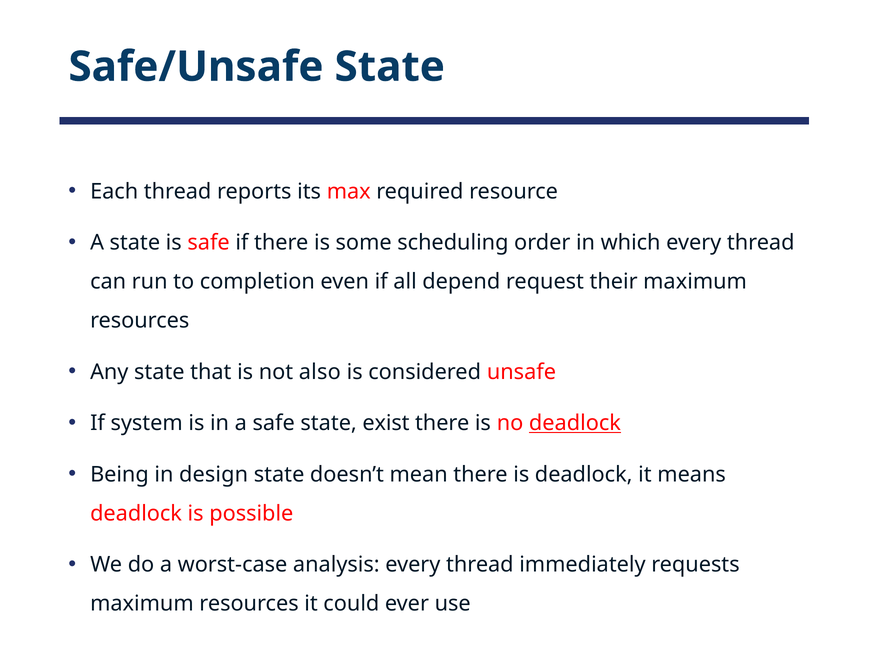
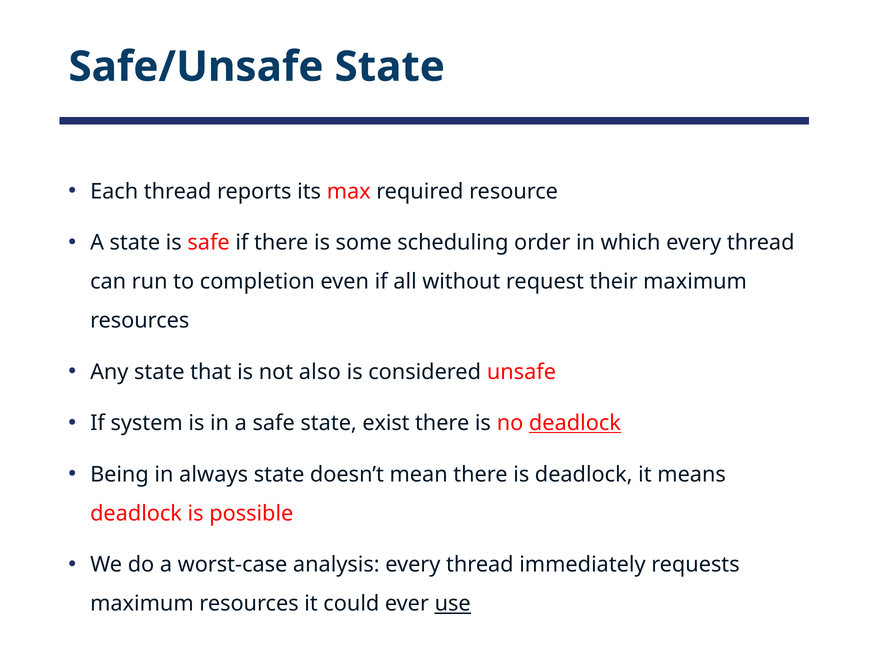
depend: depend -> without
design: design -> always
use underline: none -> present
